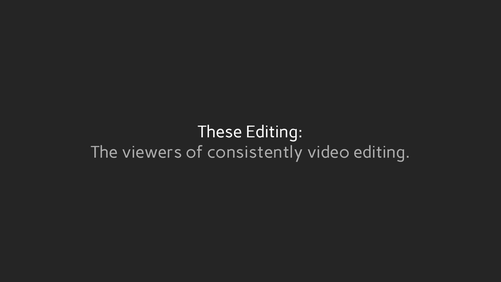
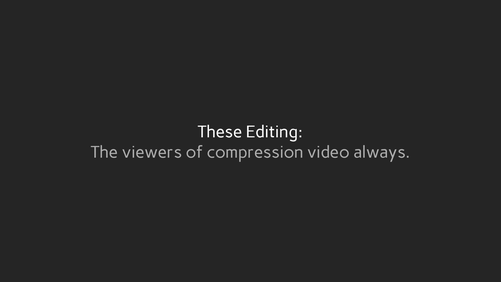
consistently: consistently -> compression
video editing: editing -> always
